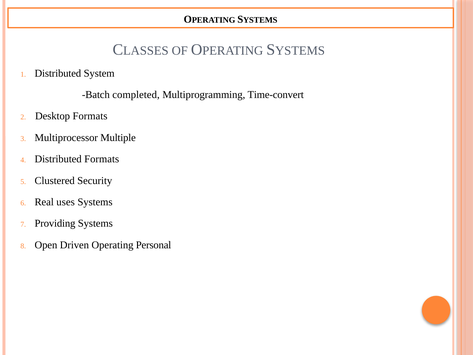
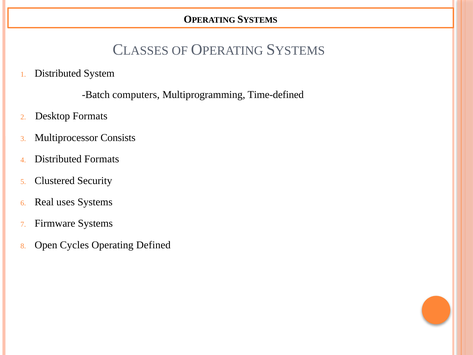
completed: completed -> computers
Time-convert: Time-convert -> Time-defined
Multiple: Multiple -> Consists
Providing: Providing -> Firmware
Driven: Driven -> Cycles
Personal: Personal -> Defined
